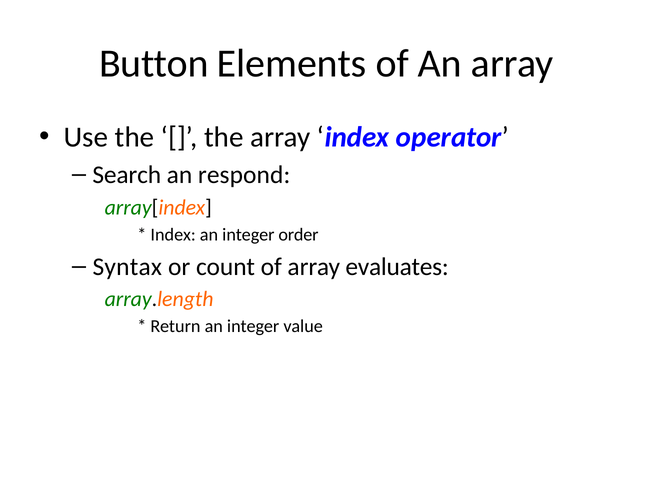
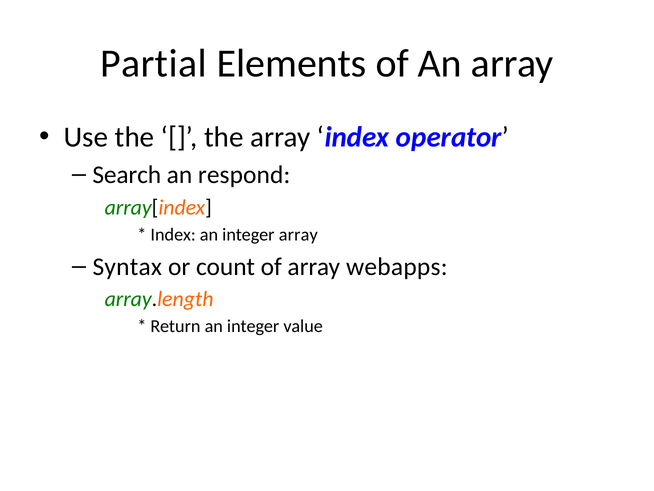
Button: Button -> Partial
integer order: order -> array
evaluates: evaluates -> webapps
